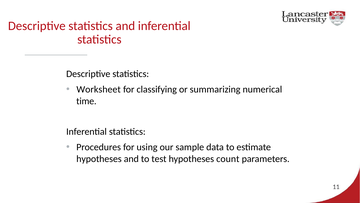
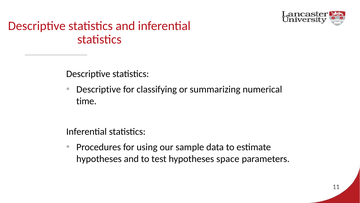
Worksheet at (99, 89): Worksheet -> Descriptive
count: count -> space
